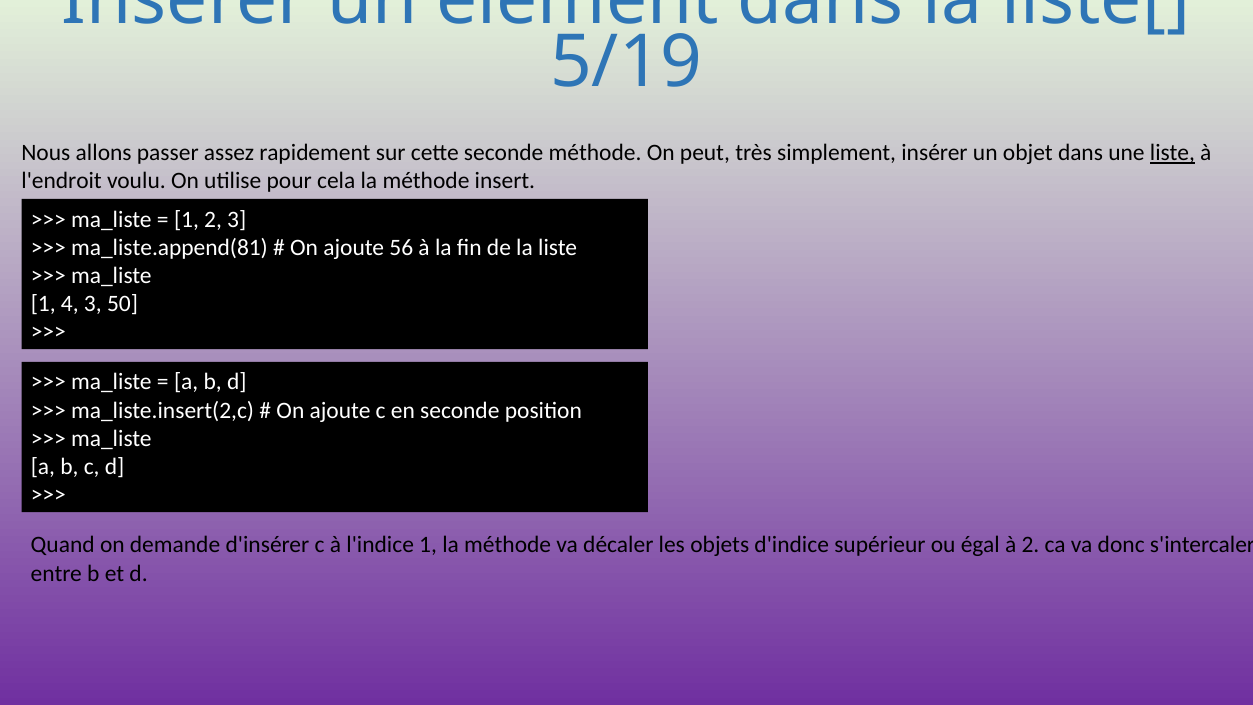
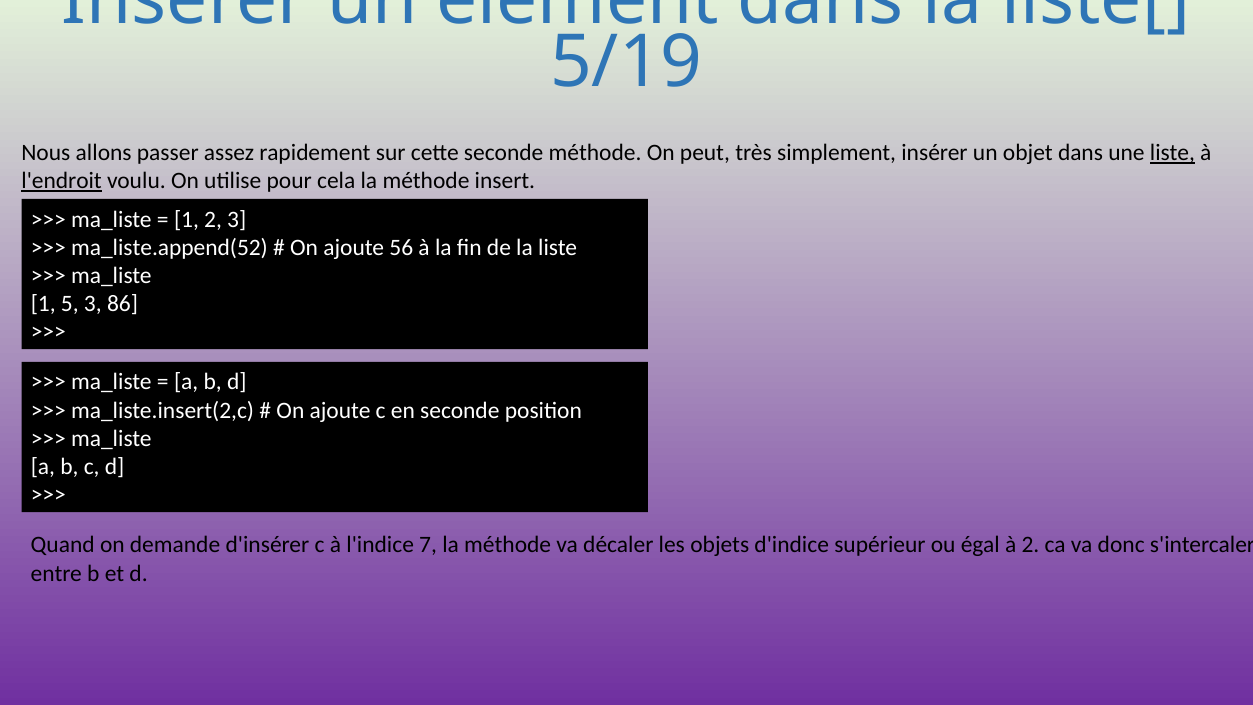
l'endroit underline: none -> present
ma_liste.append(81: ma_liste.append(81 -> ma_liste.append(52
4: 4 -> 5
50: 50 -> 86
l'indice 1: 1 -> 7
